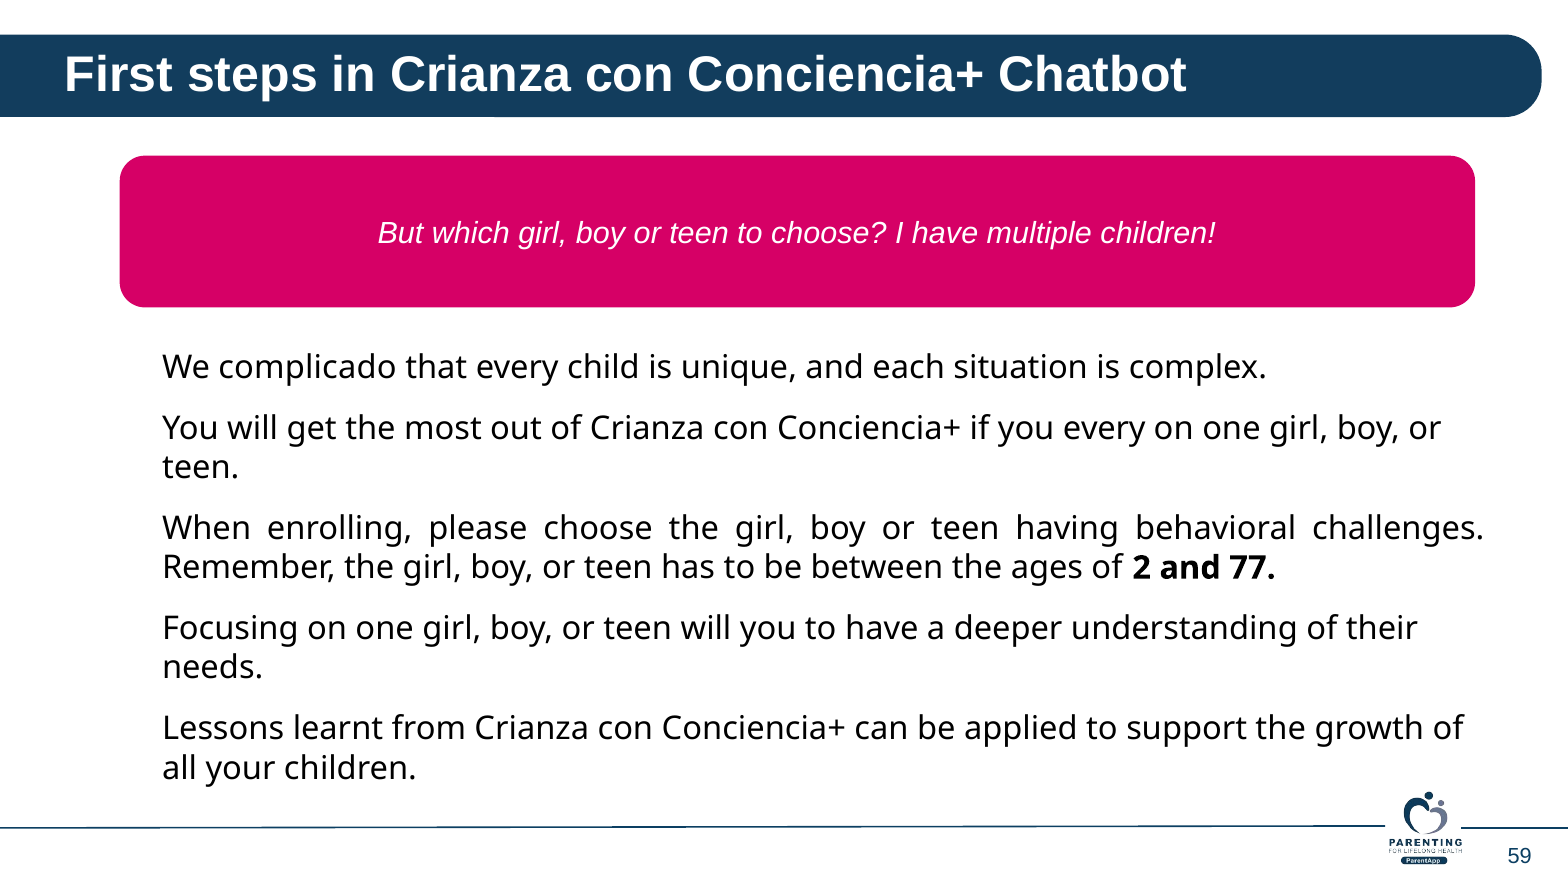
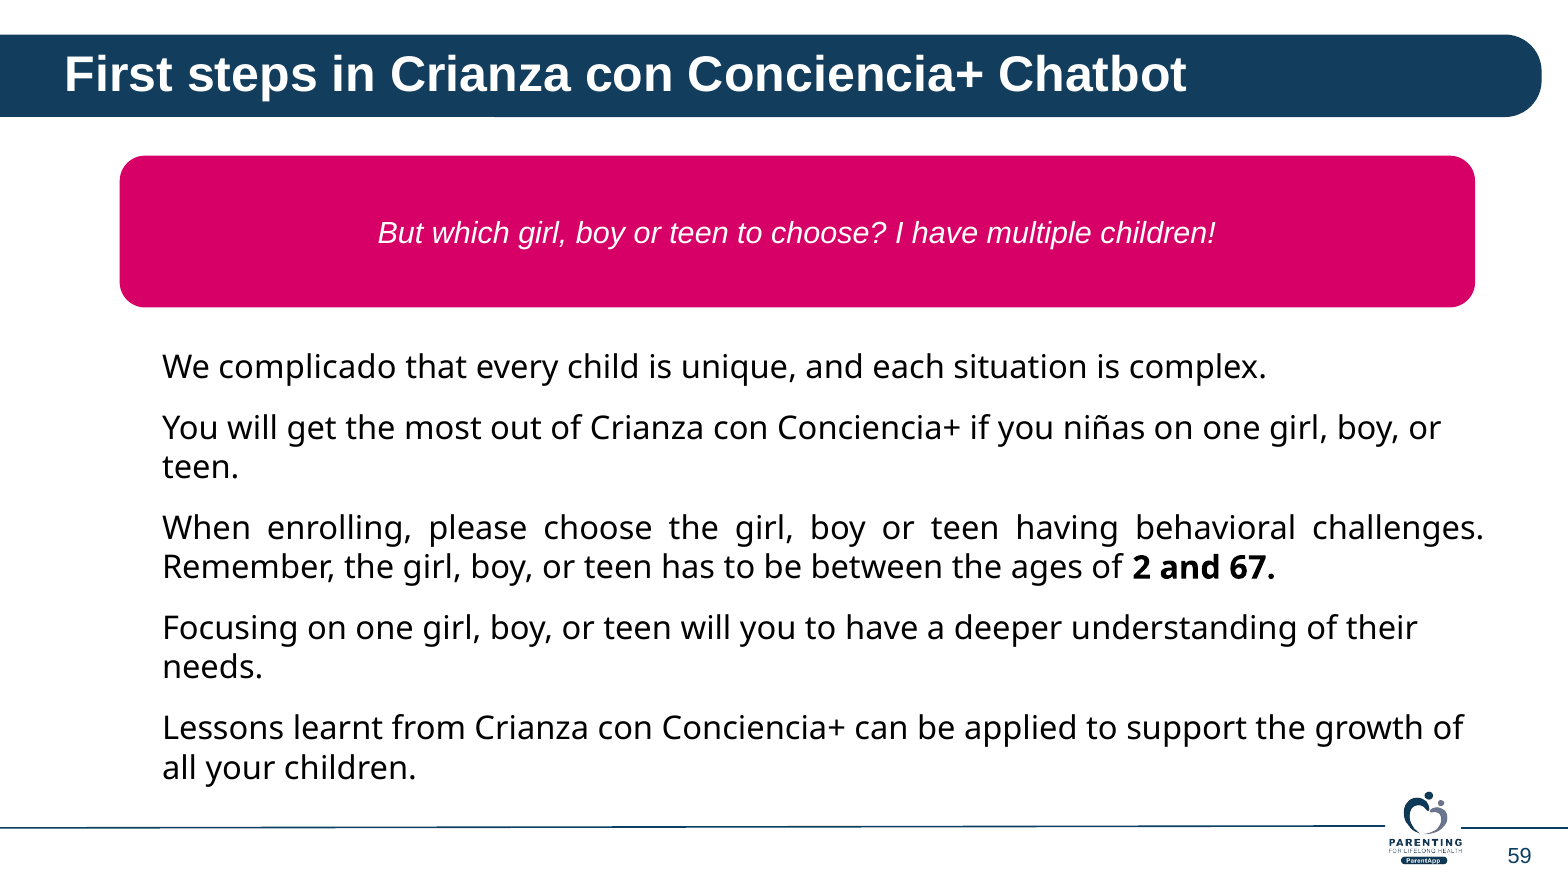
you every: every -> niñas
77: 77 -> 67
